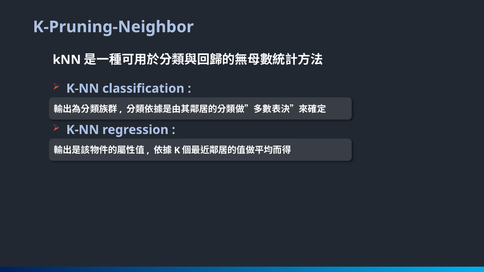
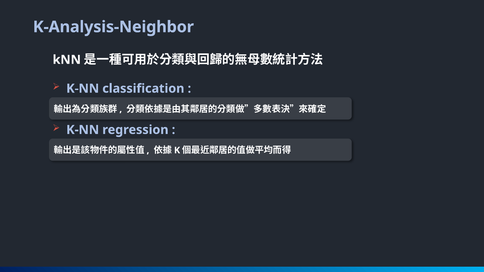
K-Pruning-Neighbor: K-Pruning-Neighbor -> K-Analysis-Neighbor
